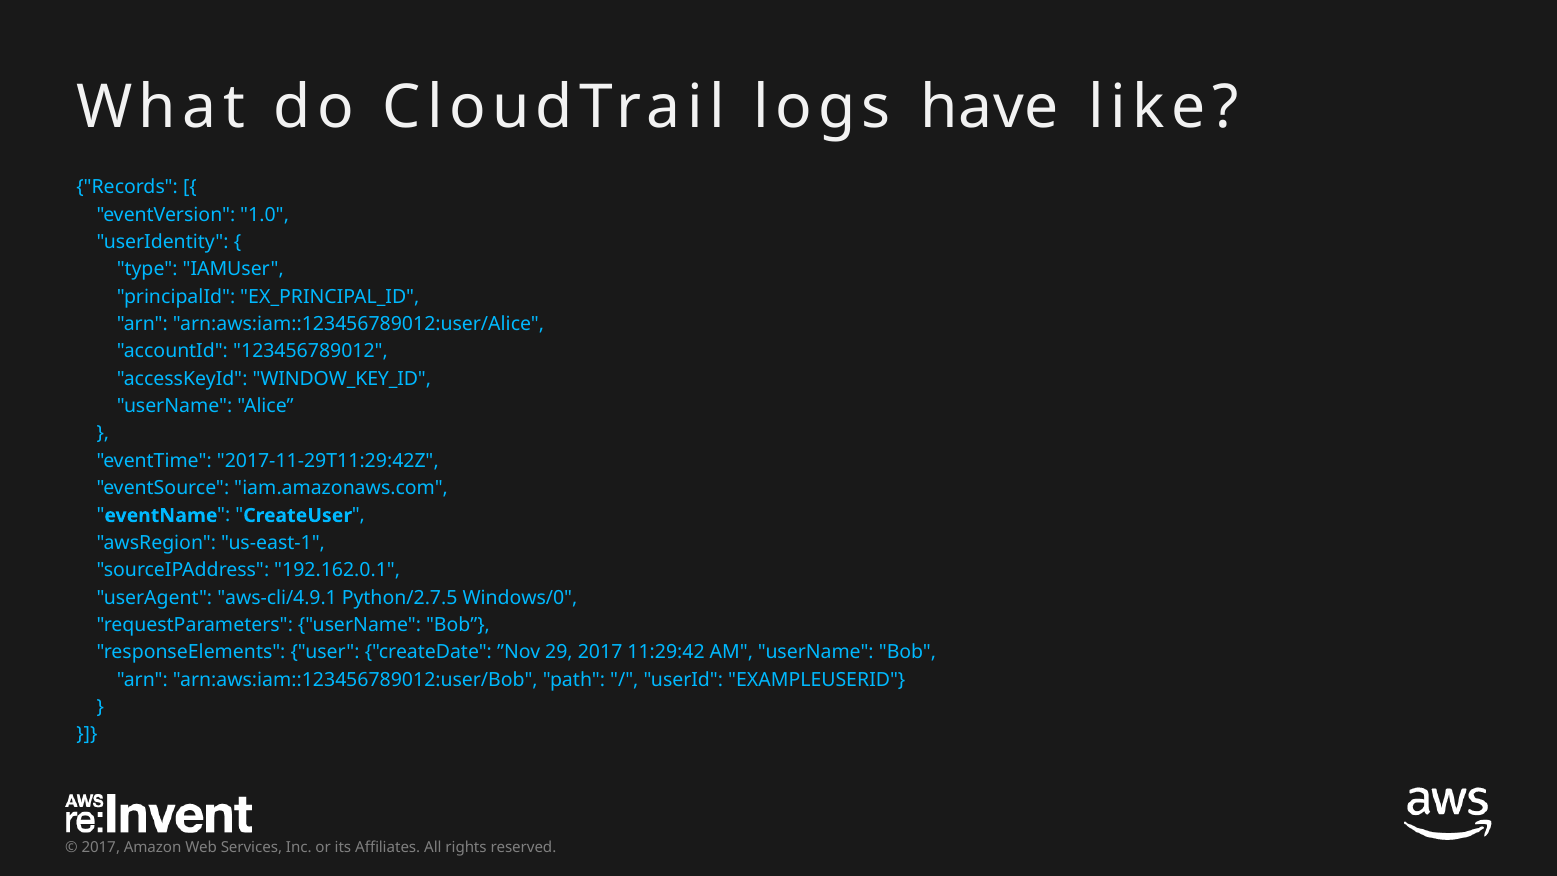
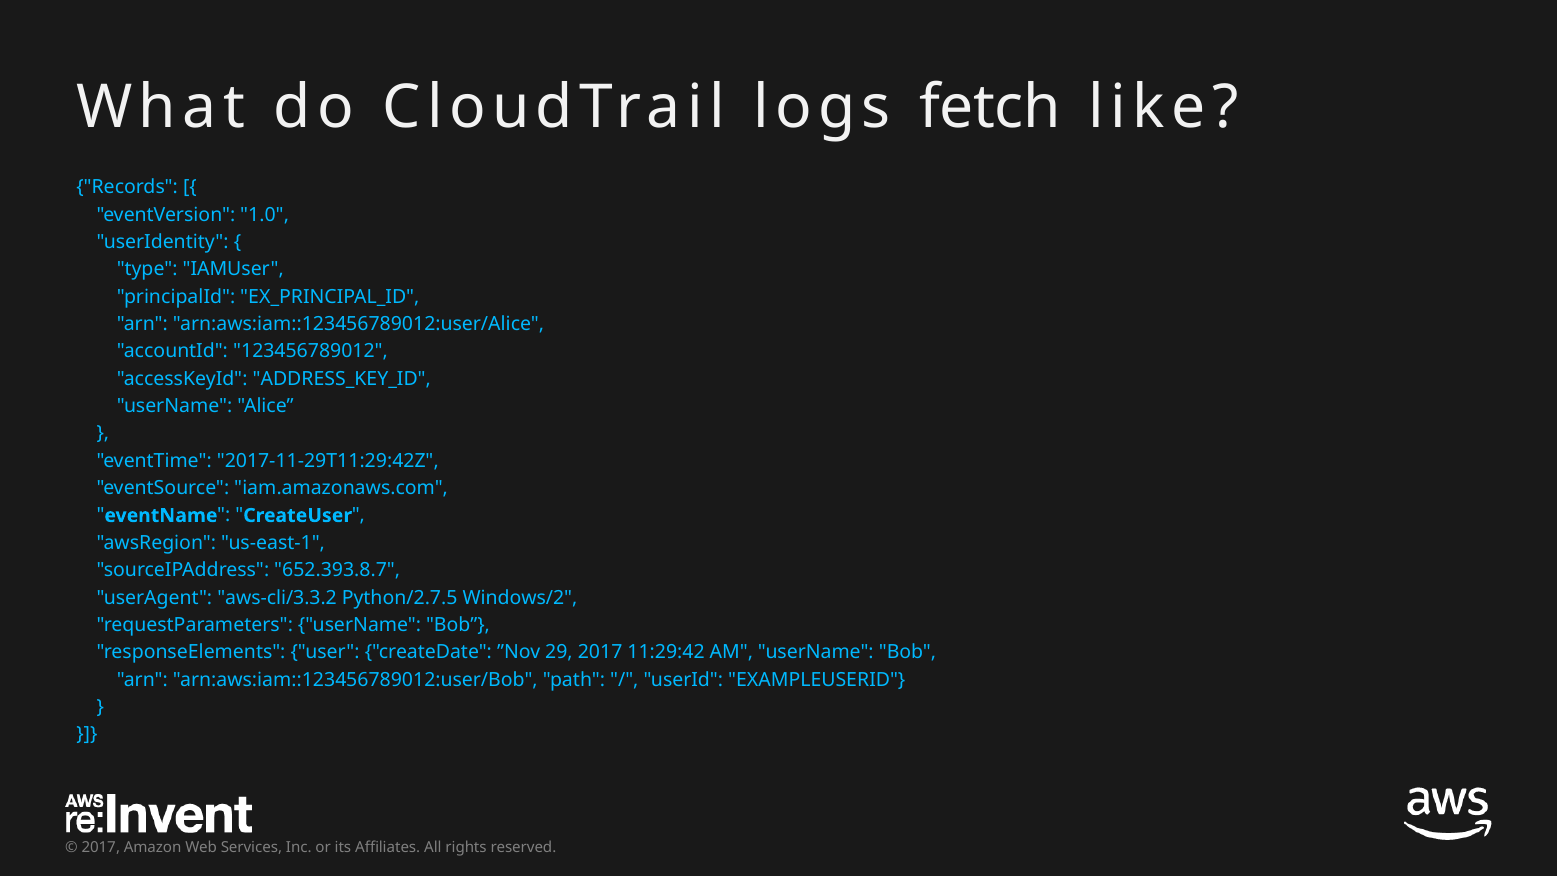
have: have -> fetch
WINDOW_KEY_ID: WINDOW_KEY_ID -> ADDRESS_KEY_ID
192.162.0.1: 192.162.0.1 -> 652.393.8.7
aws-cli/4.9.1: aws-cli/4.9.1 -> aws-cli/3.3.2
Windows/0: Windows/0 -> Windows/2
